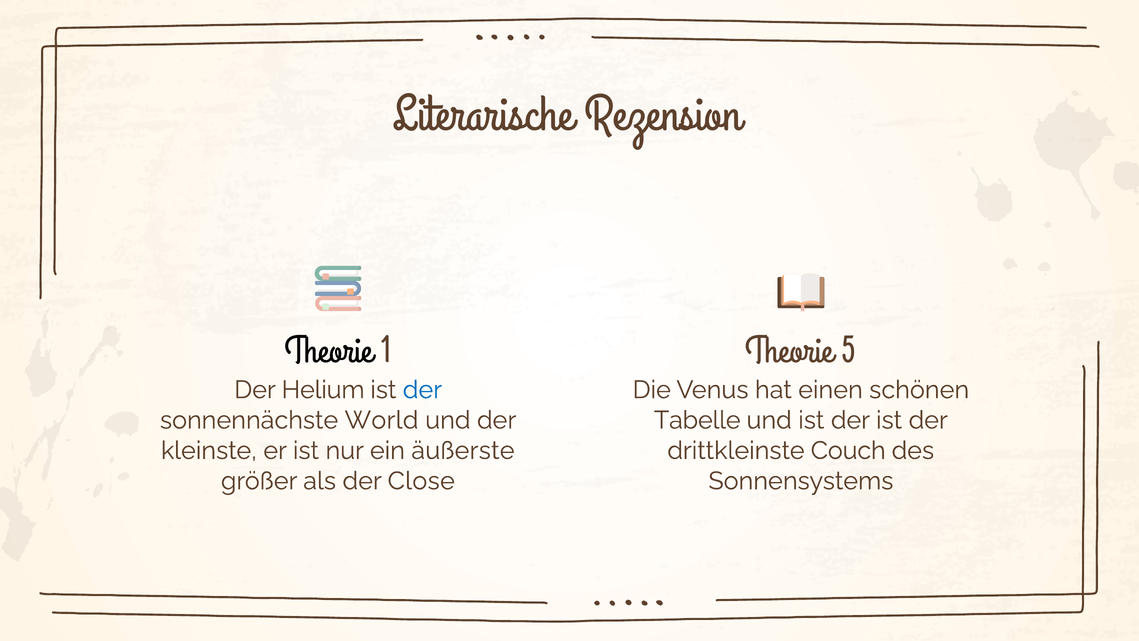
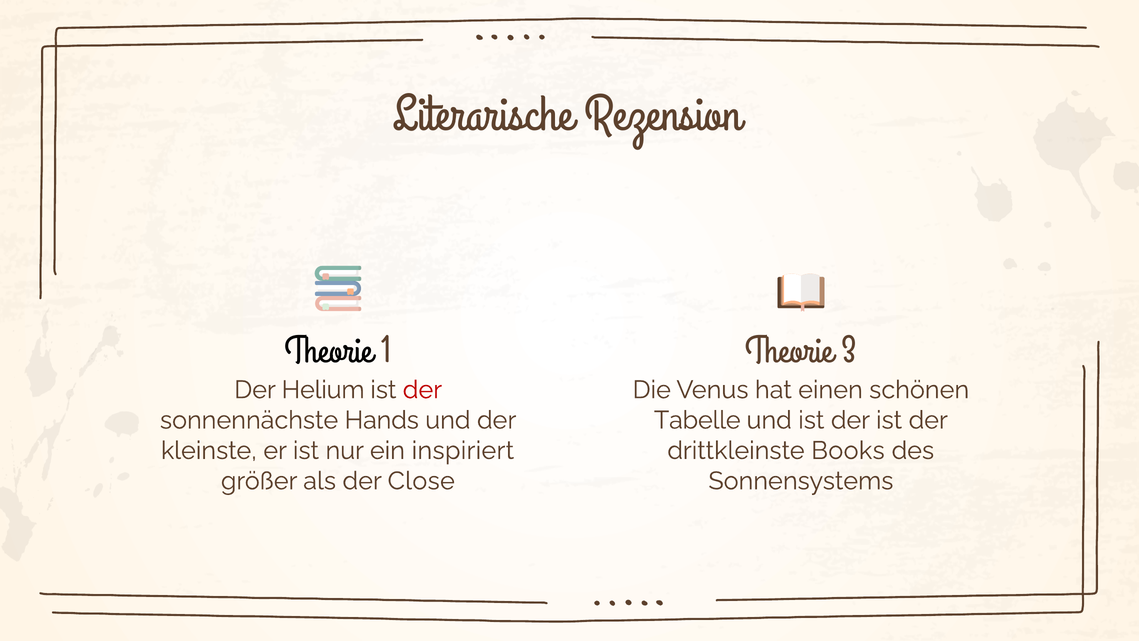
5: 5 -> 3
der at (422, 390) colour: blue -> red
World: World -> Hands
äußerste: äußerste -> inspiriert
Couch: Couch -> Books
